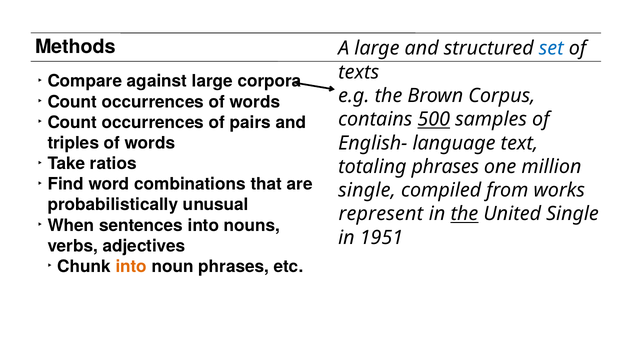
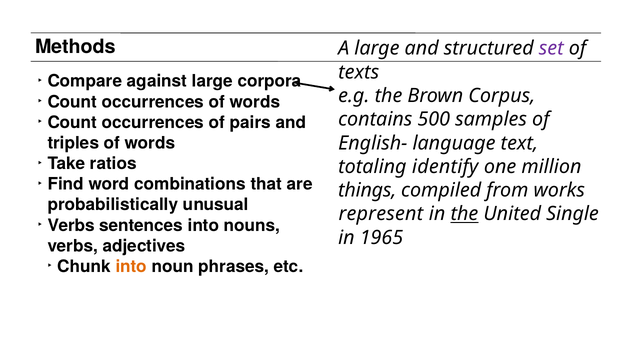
set colour: blue -> purple
500 underline: present -> none
totaling phrases: phrases -> identify
single at (367, 190): single -> things
When at (71, 225): When -> Verbs
1951: 1951 -> 1965
